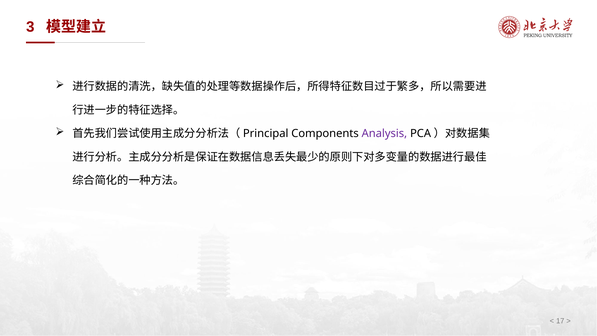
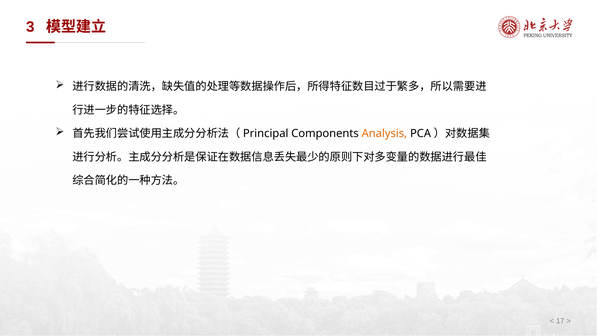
Analysis colour: purple -> orange
